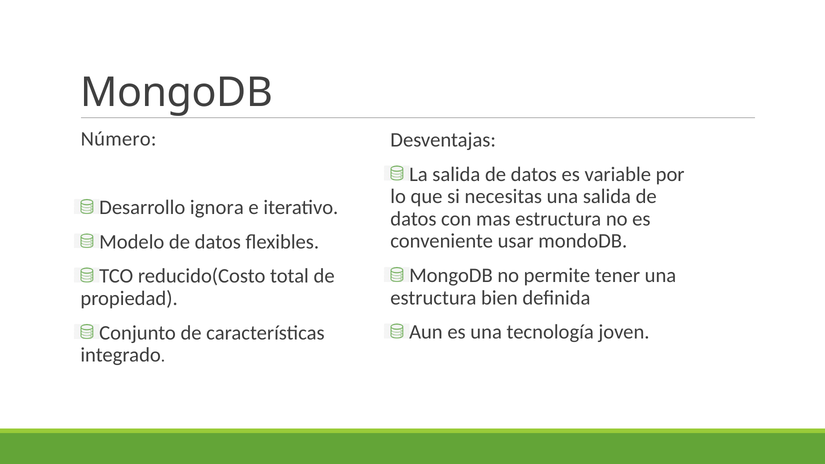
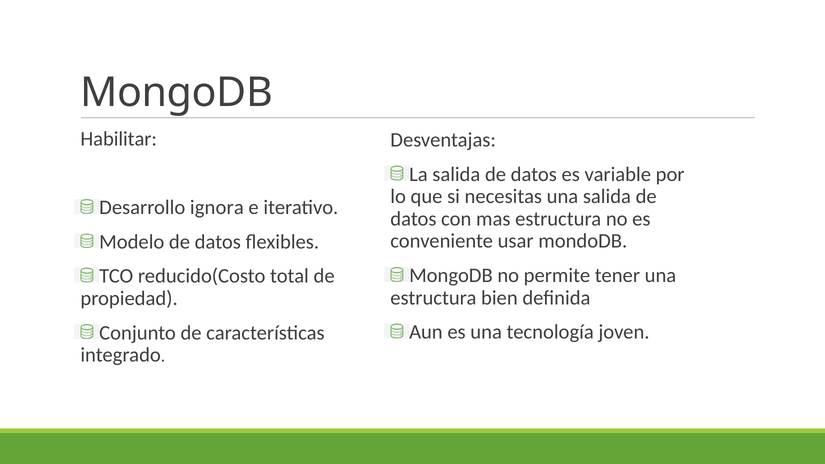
Número: Número -> Habilitar
